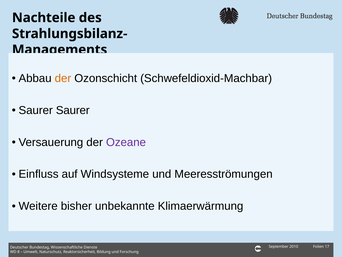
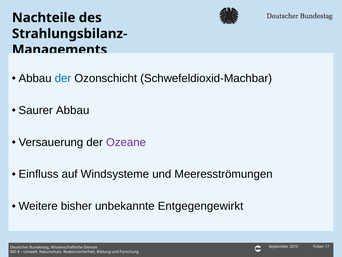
der at (63, 78) colour: orange -> blue
Saurer Saurer: Saurer -> Abbau
Klimaerwärmung: Klimaerwärmung -> Entgegengewirkt
